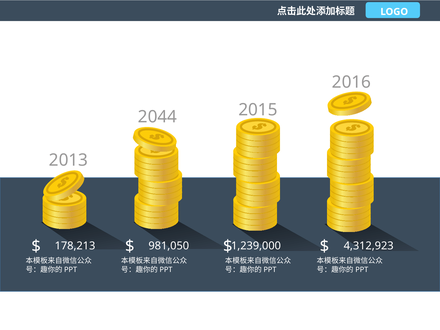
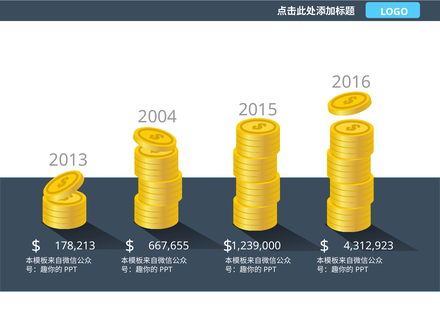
2044: 2044 -> 2004
981,050: 981,050 -> 667,655
